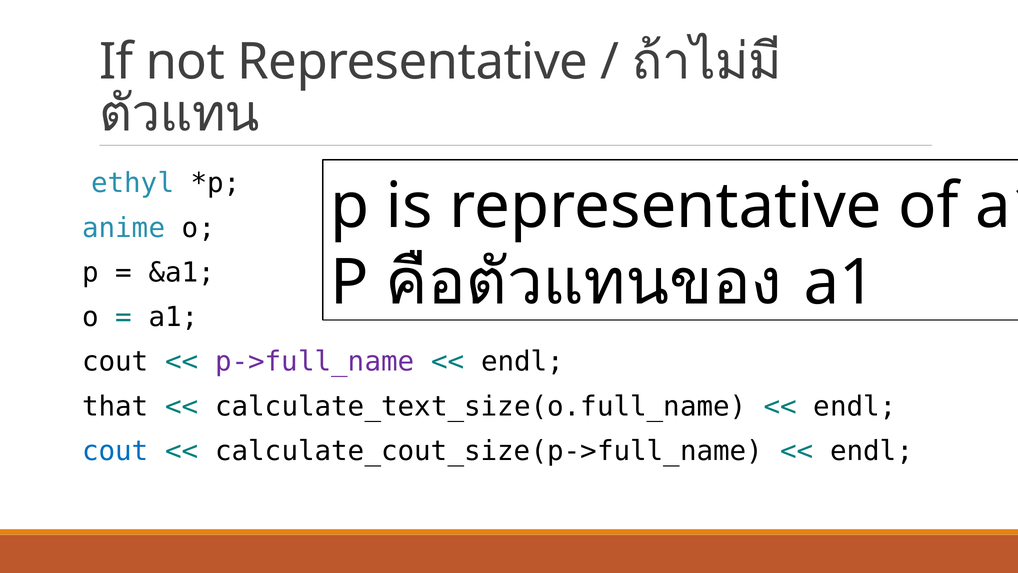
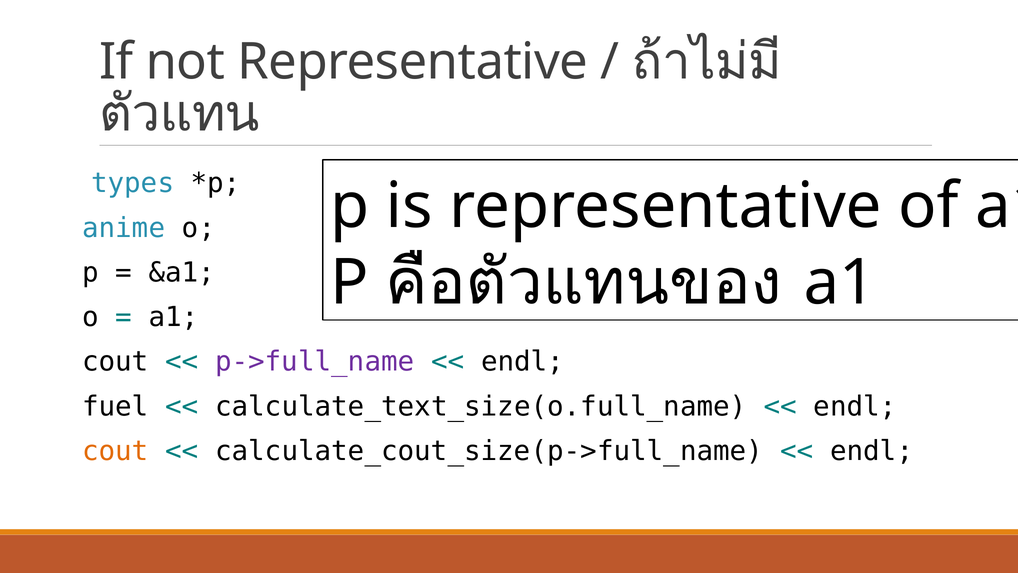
ethyl: ethyl -> types
that: that -> fuel
cout at (115, 451) colour: blue -> orange
